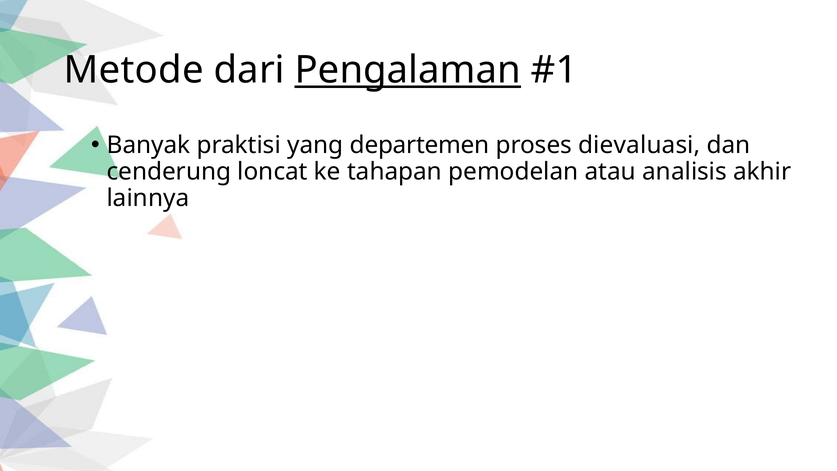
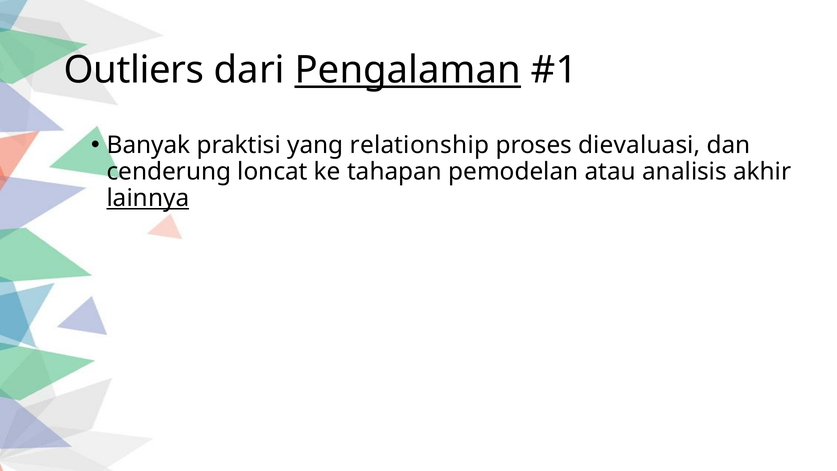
Metode: Metode -> Outliers
departemen: departemen -> relationship
lainnya underline: none -> present
